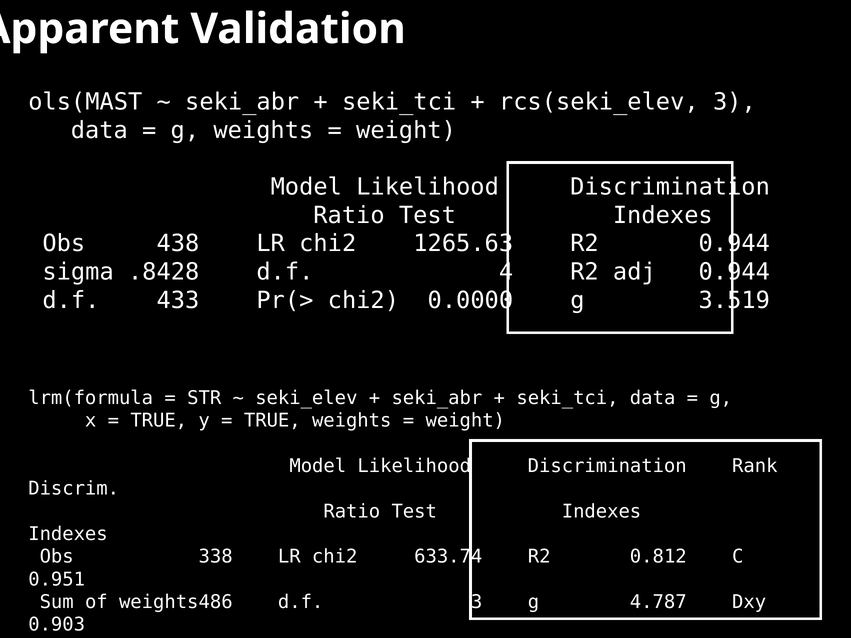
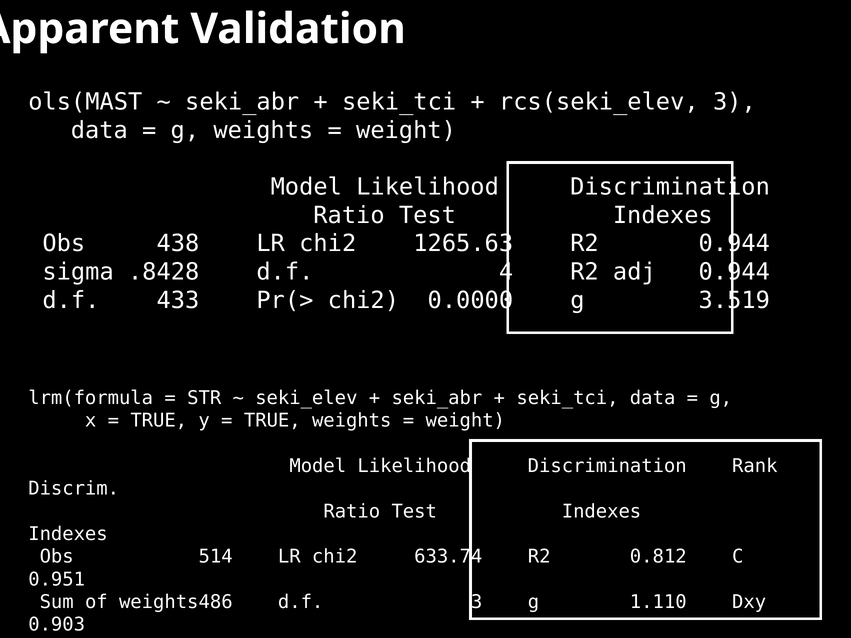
338: 338 -> 514
4.787: 4.787 -> 1.110
